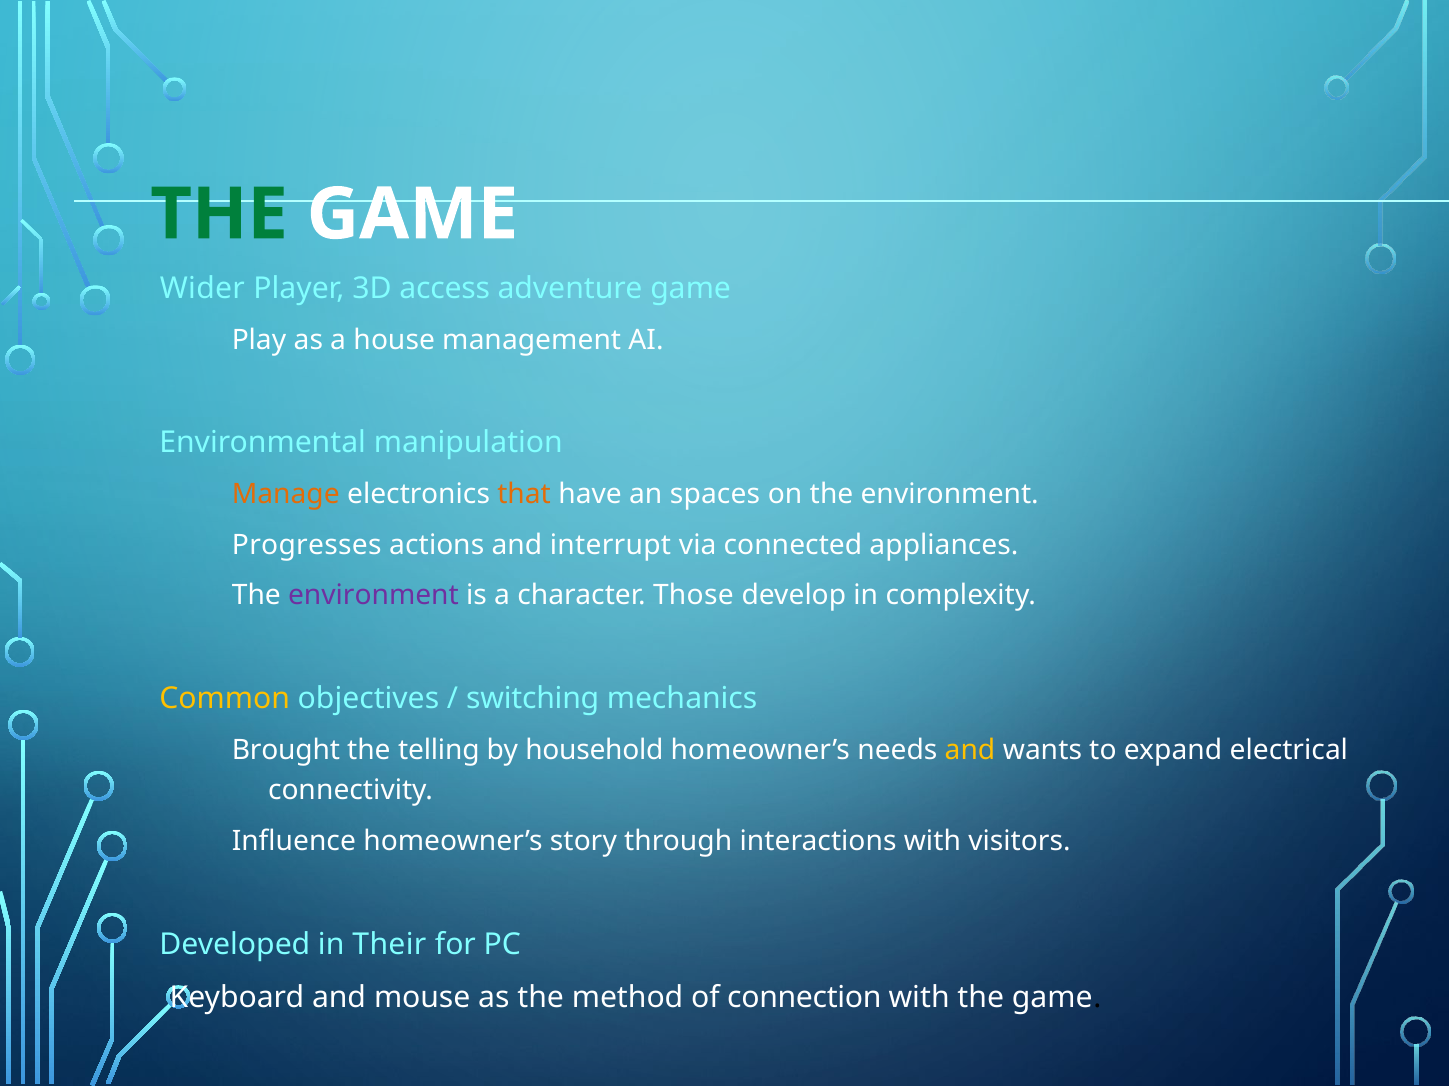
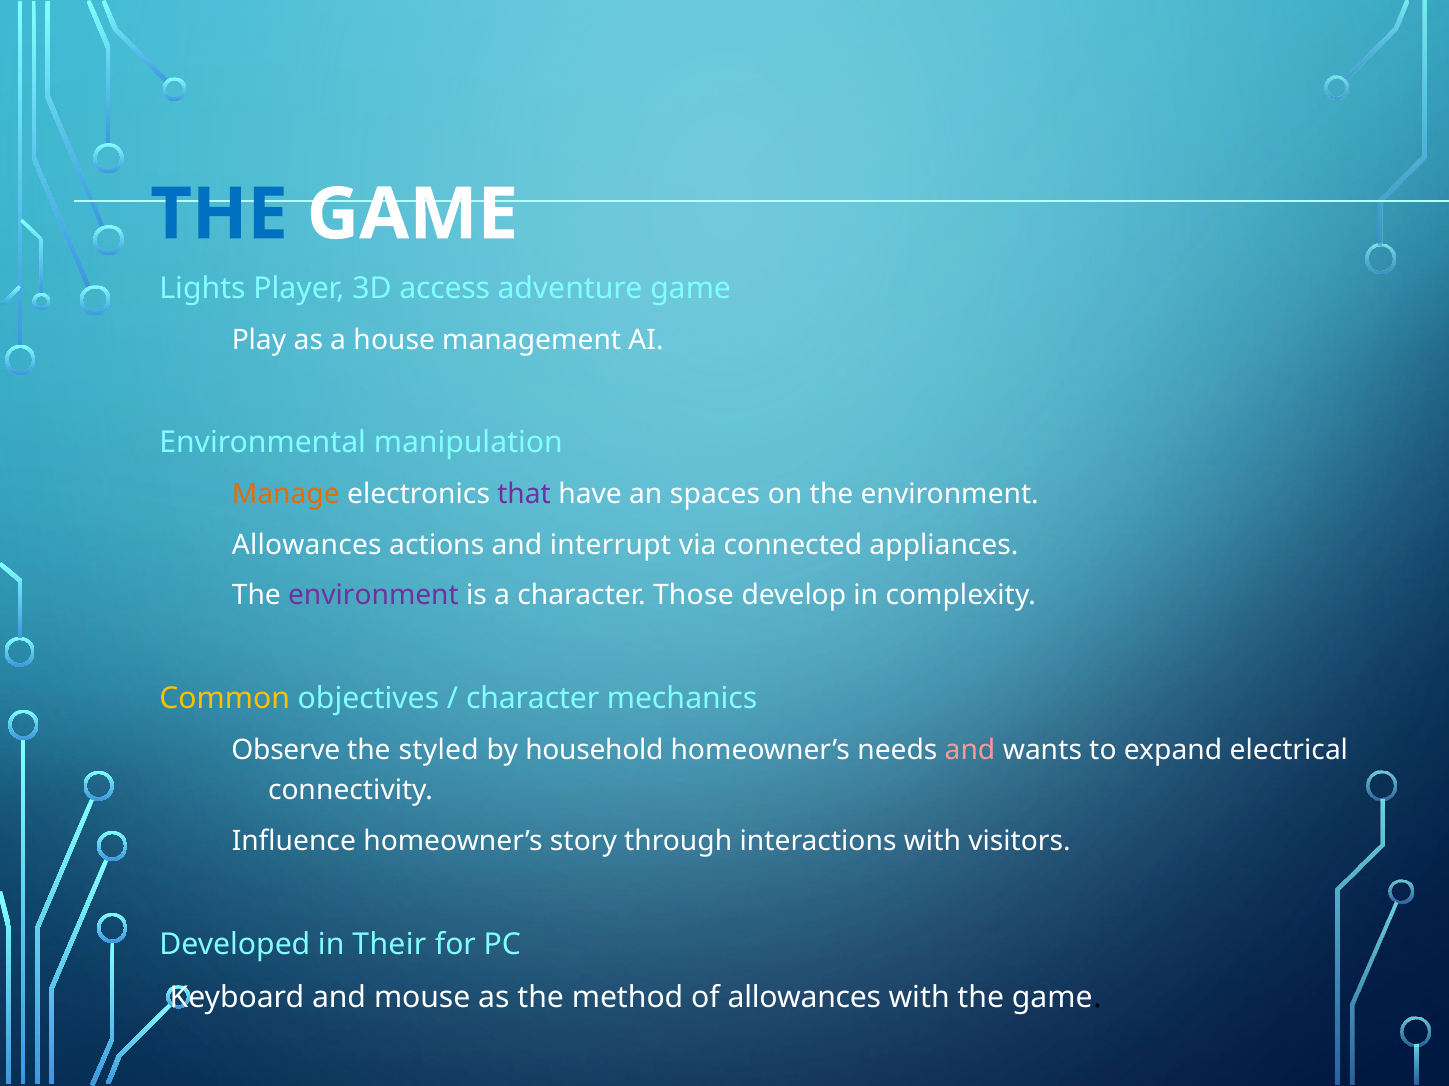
THE at (219, 215) colour: green -> blue
Wider: Wider -> Lights
that colour: orange -> purple
Progresses at (307, 545): Progresses -> Allowances
switching at (533, 699): switching -> character
Brought: Brought -> Observe
telling: telling -> styled
and at (970, 751) colour: yellow -> pink
of connection: connection -> allowances
